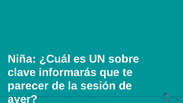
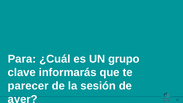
Niña: Niña -> Para
sobre: sobre -> grupo
